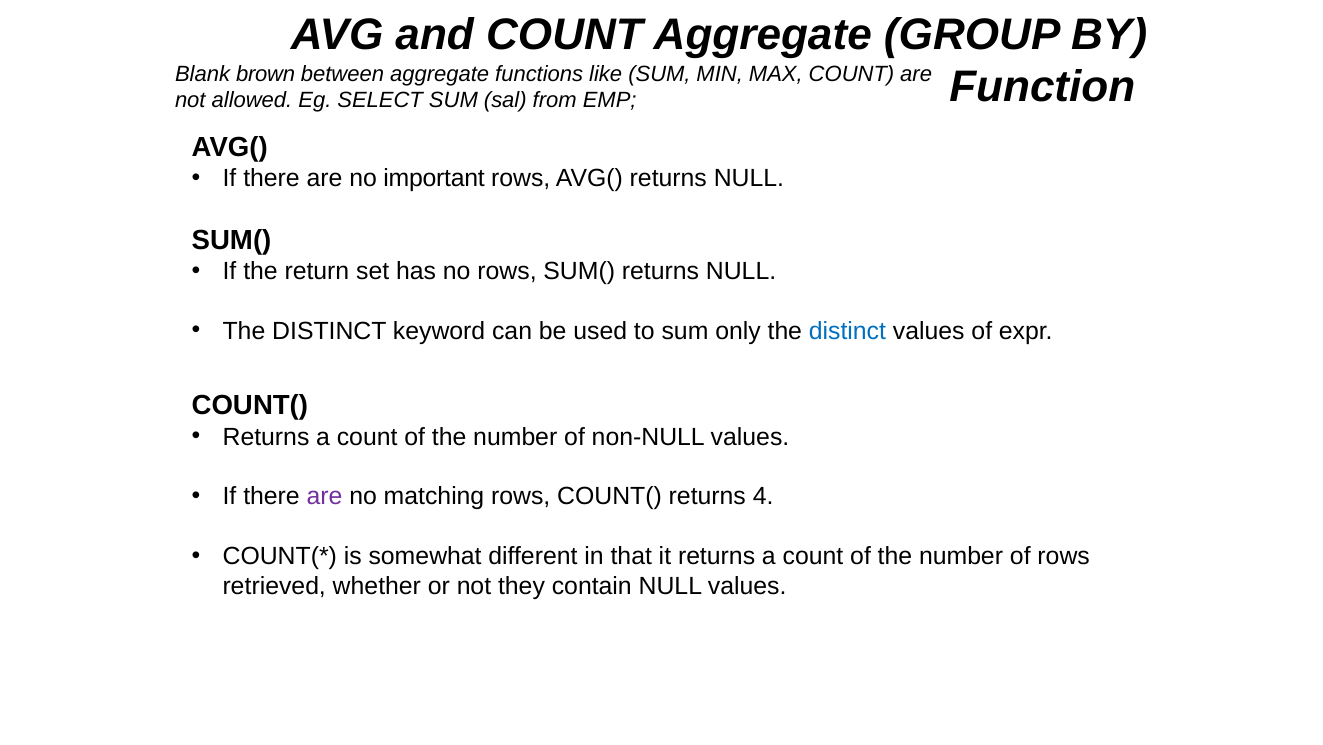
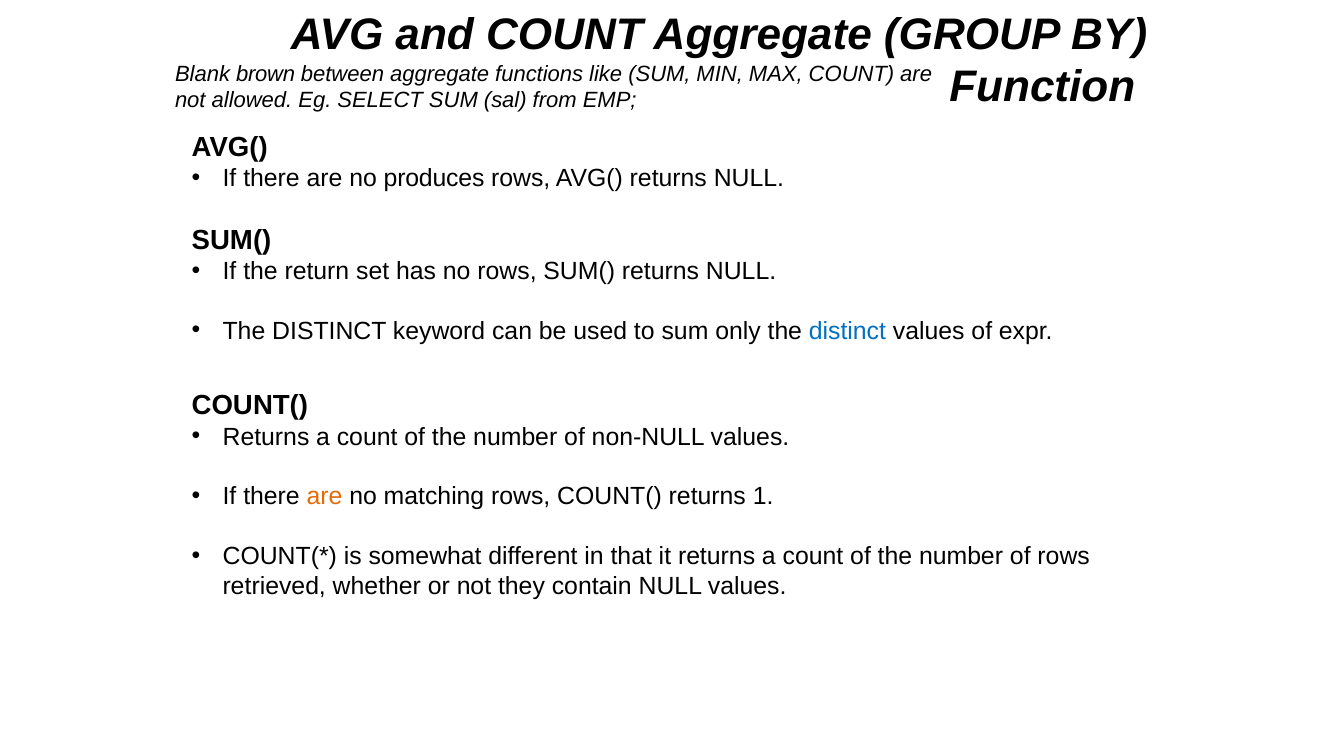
important: important -> produces
are at (324, 496) colour: purple -> orange
4: 4 -> 1
